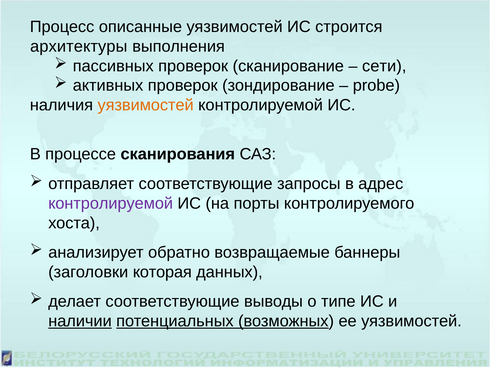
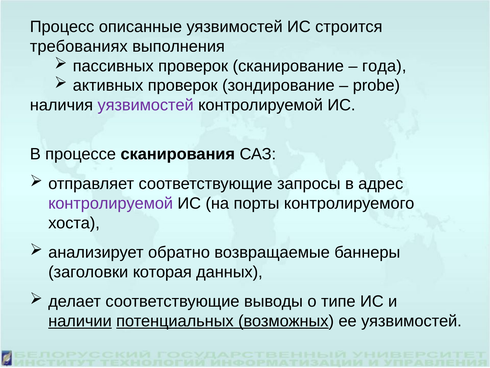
архитектуры: архитектуры -> требованиях
сети: сети -> года
уязвимостей at (146, 105) colour: orange -> purple
